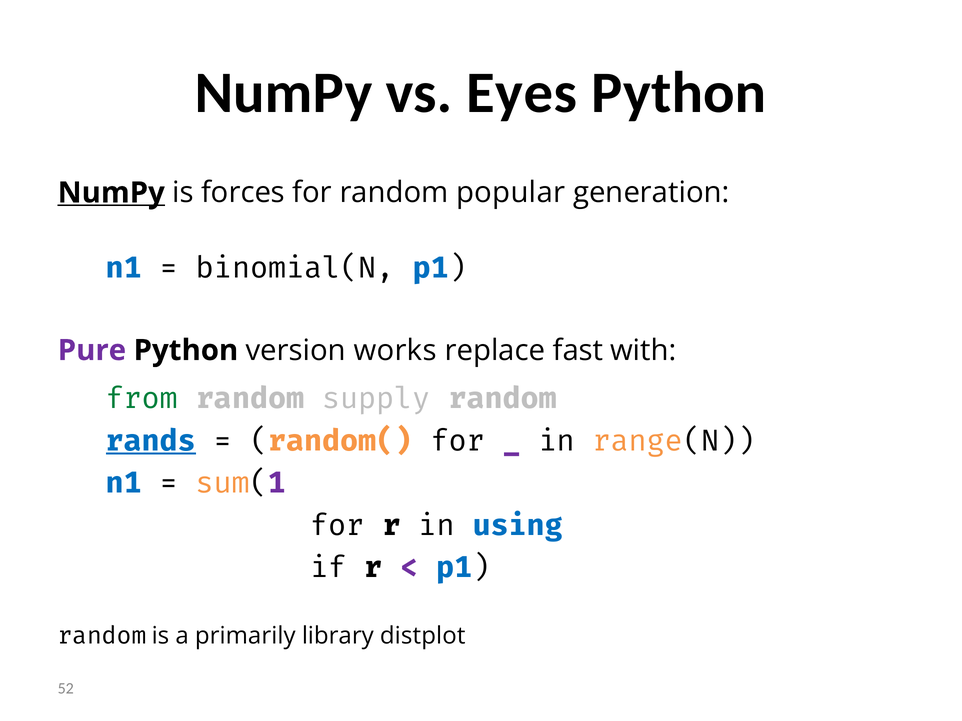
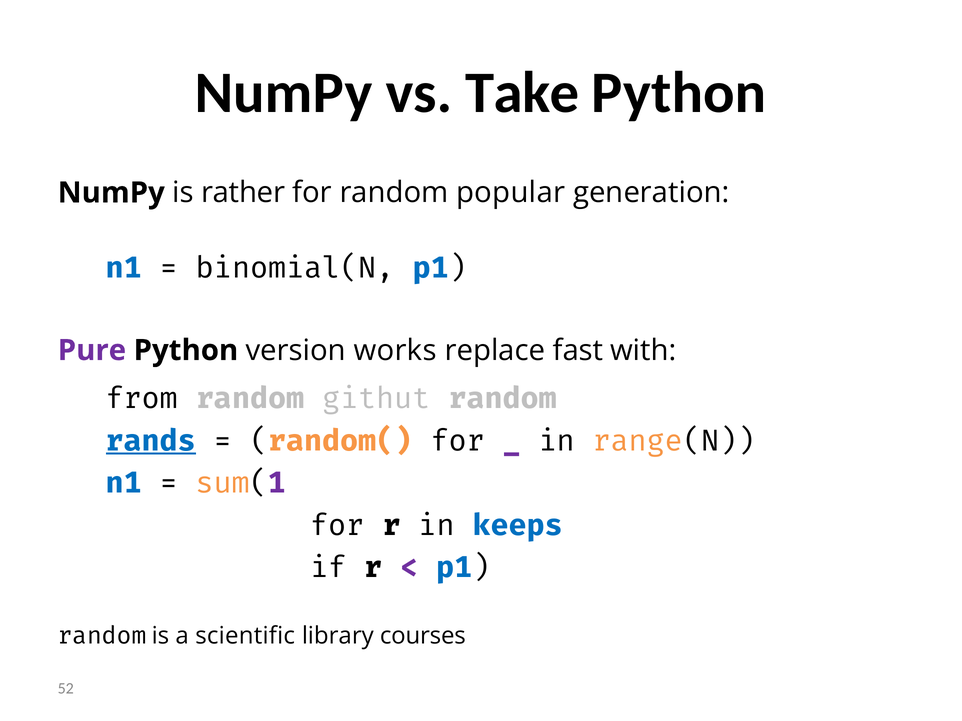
Eyes: Eyes -> Take
NumPy at (111, 193) underline: present -> none
forces: forces -> rather
from colour: green -> black
supply: supply -> githut
using: using -> keeps
primarily: primarily -> scientific
distplot: distplot -> courses
